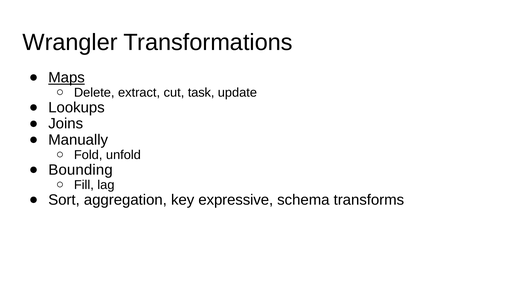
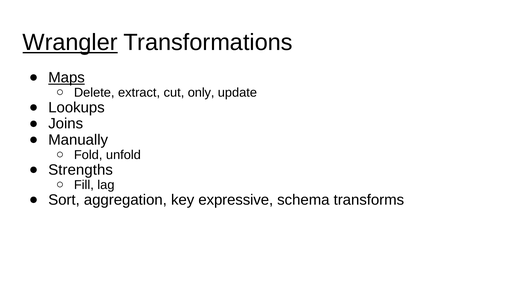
Wrangler underline: none -> present
task: task -> only
Bounding: Bounding -> Strengths
